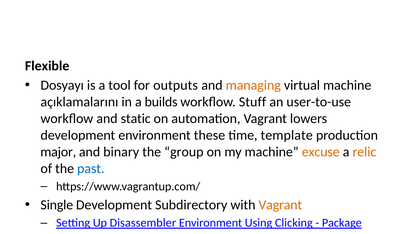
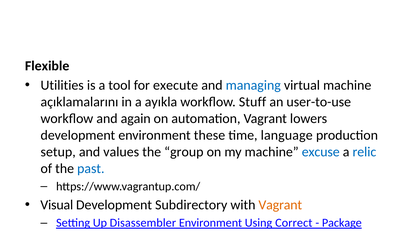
Dosyayı: Dosyayı -> Utilities
outputs: outputs -> execute
managing colour: orange -> blue
builds: builds -> ayıkla
static: static -> again
template: template -> language
major: major -> setup
binary: binary -> values
excuse colour: orange -> blue
relic colour: orange -> blue
Single: Single -> Visual
Clicking: Clicking -> Correct
